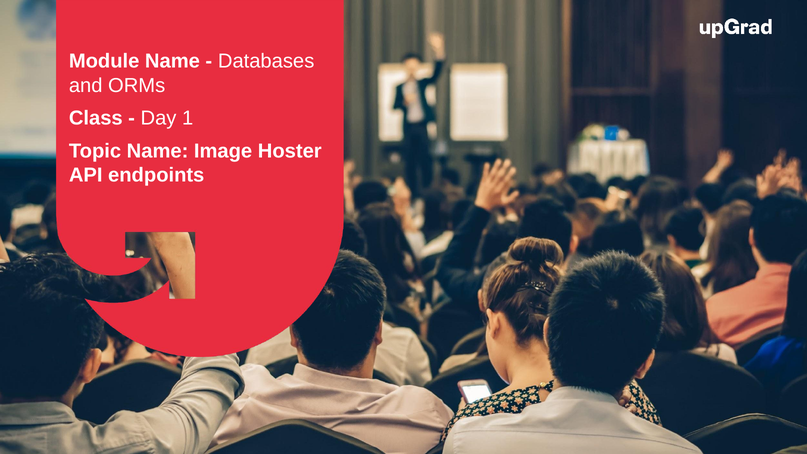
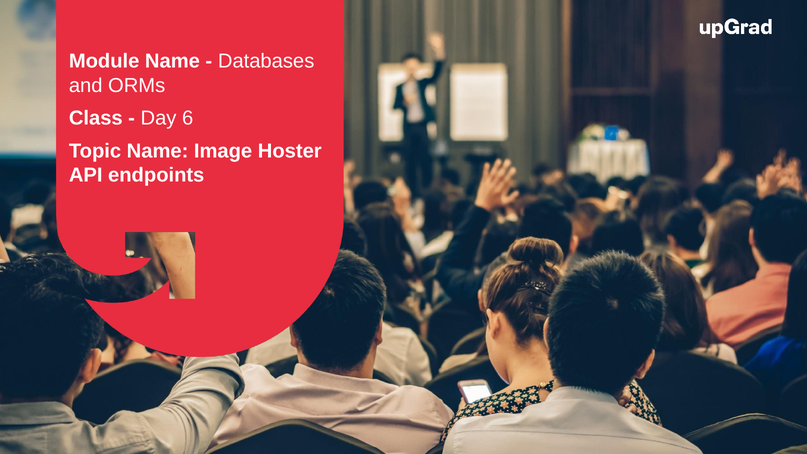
1: 1 -> 6
